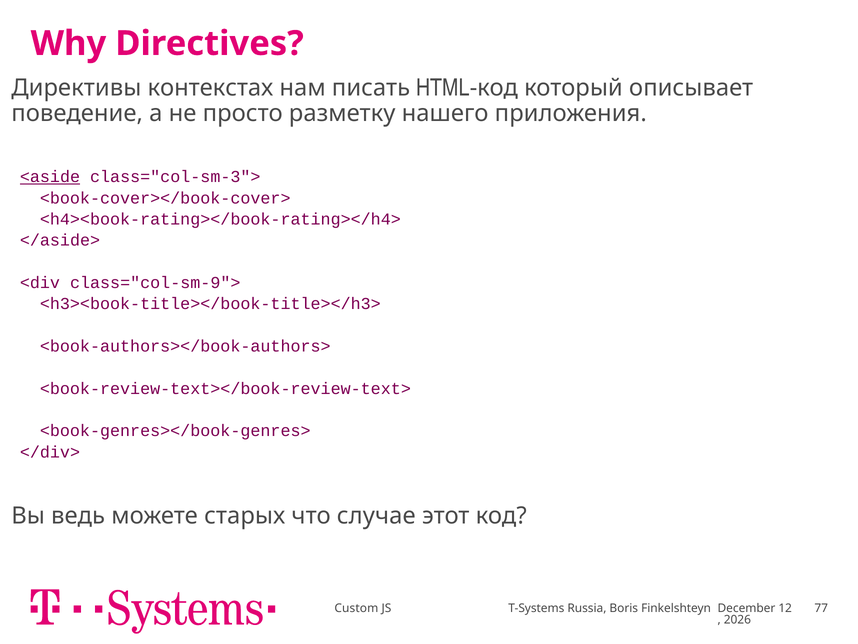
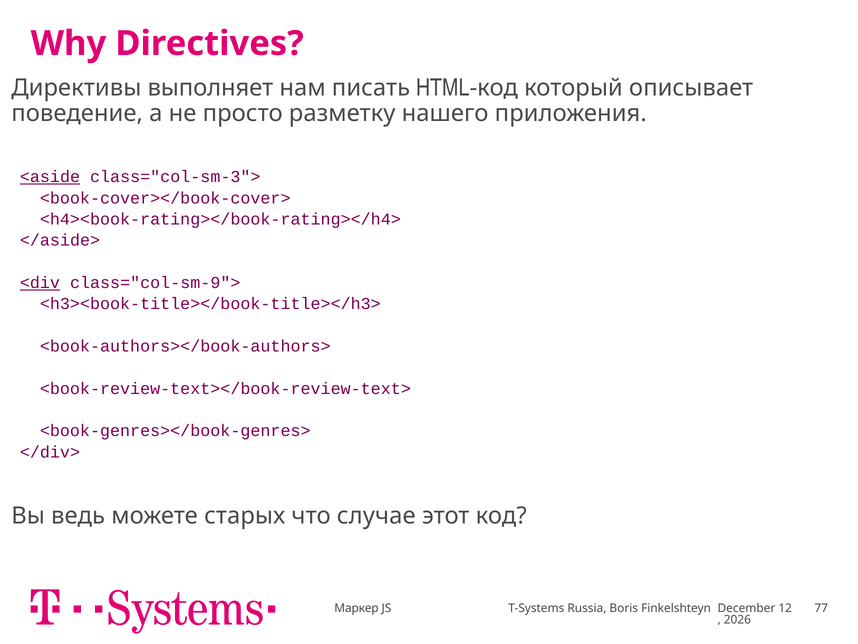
контекстах: контекстах -> выполняет
<div underline: none -> present
Custom: Custom -> Маркер
